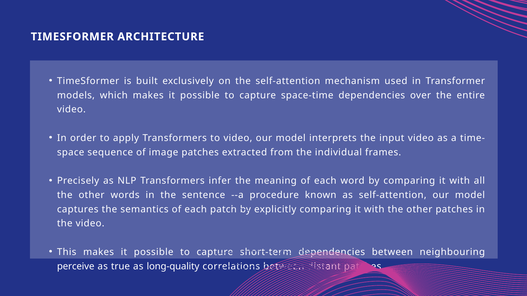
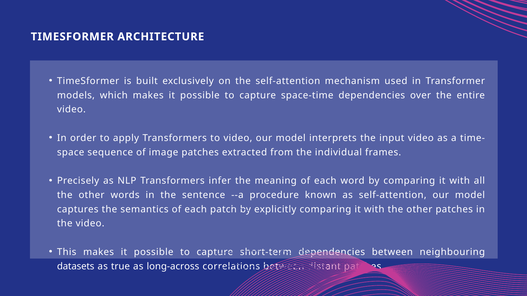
perceive: perceive -> datasets
long-quality: long-quality -> long-across
